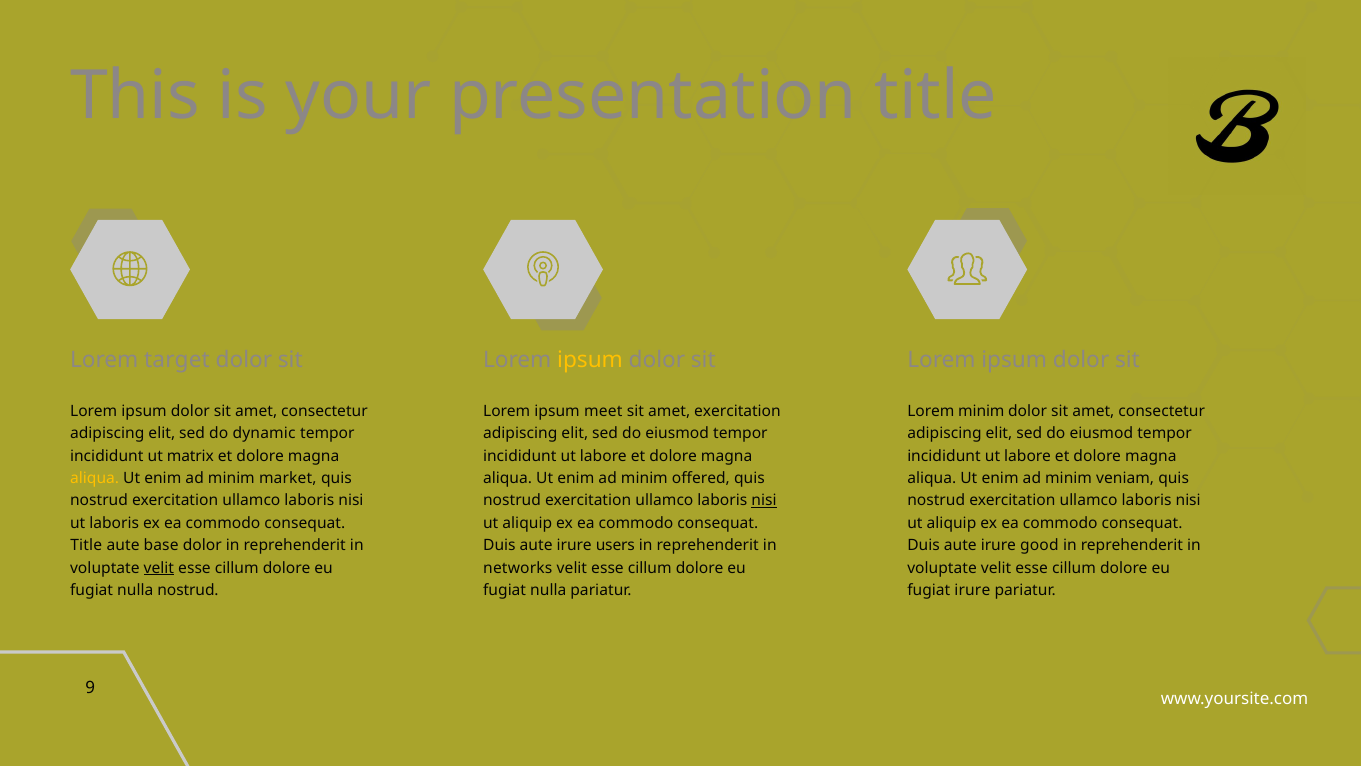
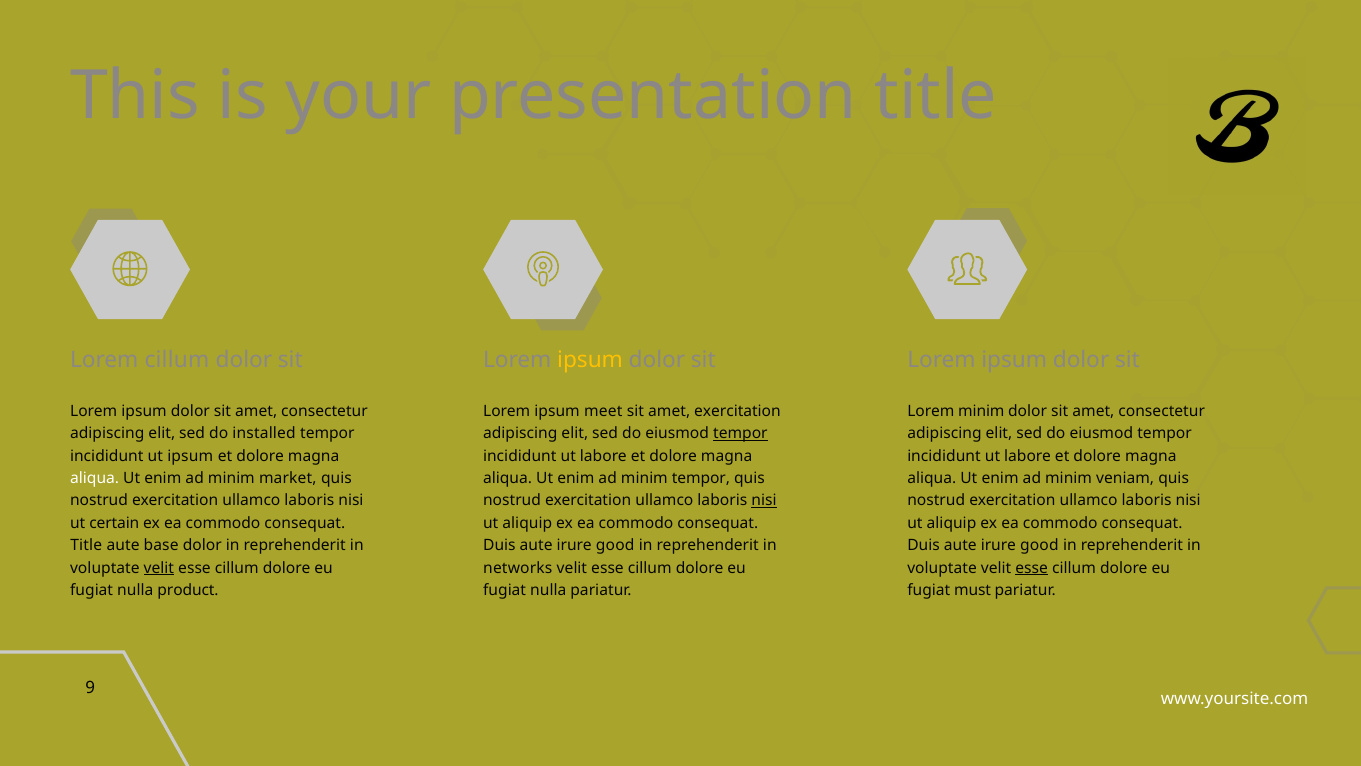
Lorem target: target -> cillum
dynamic: dynamic -> installed
tempor at (740, 433) underline: none -> present
ut matrix: matrix -> ipsum
aliqua at (95, 478) colour: yellow -> white
minim offered: offered -> tempor
ut laboris: laboris -> certain
users at (615, 545): users -> good
esse at (1032, 568) underline: none -> present
nulla nostrud: nostrud -> product
fugiat irure: irure -> must
